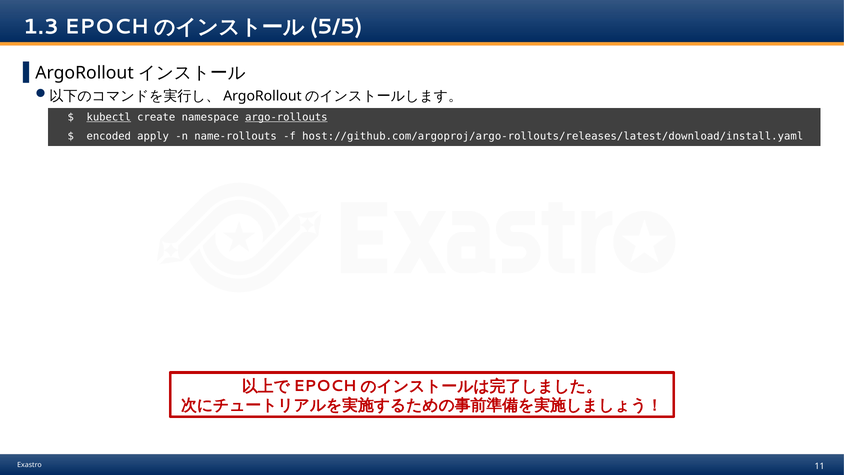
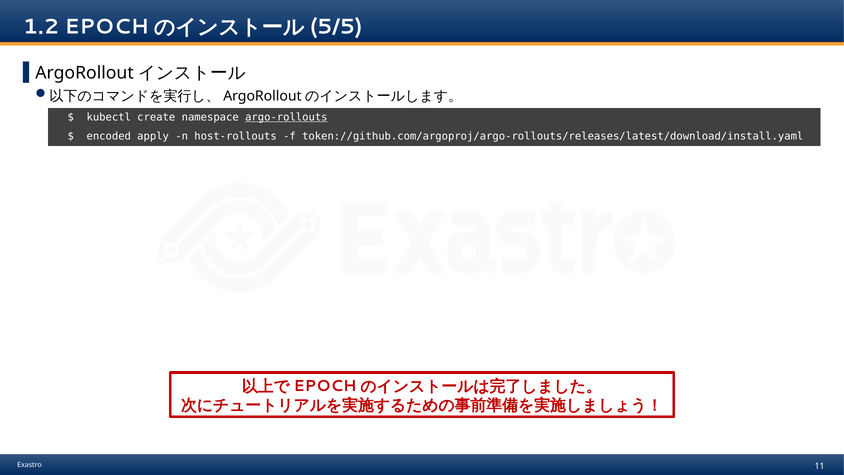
1.3: 1.3 -> 1.2
kubectl underline: present -> none
name-rollouts: name-rollouts -> host-rollouts
host://github.com/argoproj/argo-rollouts/releases/latest/download/install.yaml: host://github.com/argoproj/argo-rollouts/releases/latest/download/install.yaml -> token://github.com/argoproj/argo-rollouts/releases/latest/download/install.yaml
